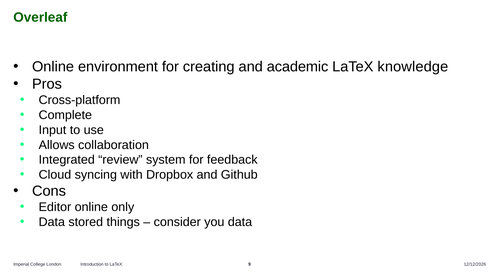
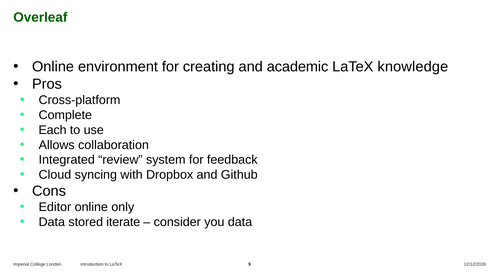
Input: Input -> Each
things: things -> iterate
